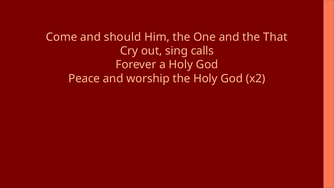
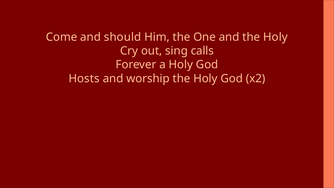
and the That: That -> Holy
Peace: Peace -> Hosts
